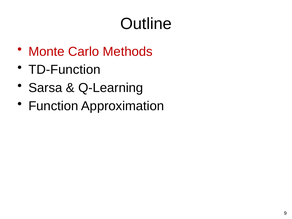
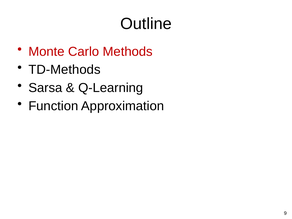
TD-Function: TD-Function -> TD-Methods
